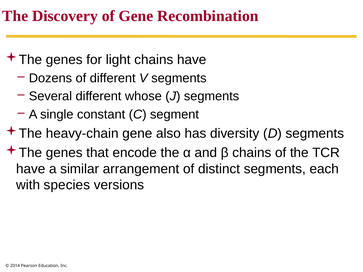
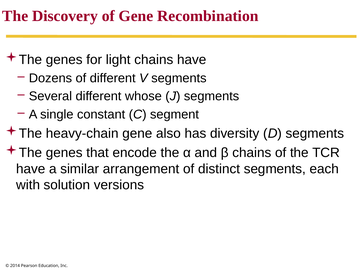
species: species -> solution
